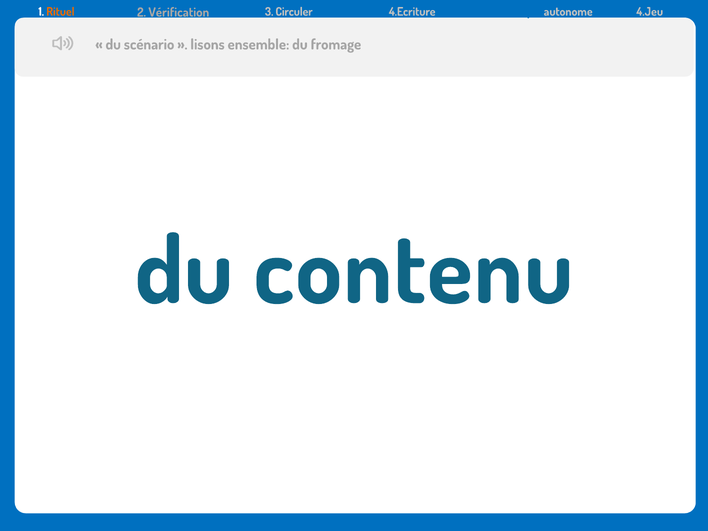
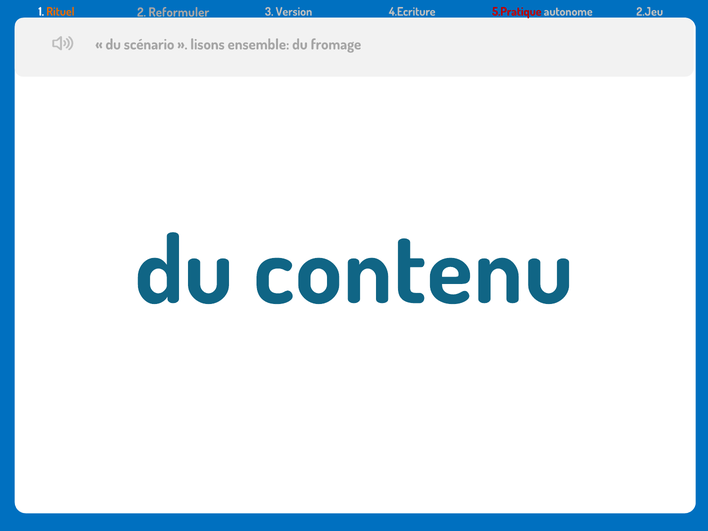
Vérification: Vérification -> Reformuler
Circuler: Circuler -> Version
5.Pratique colour: blue -> red
4.Jeu: 4.Jeu -> 2.Jeu
